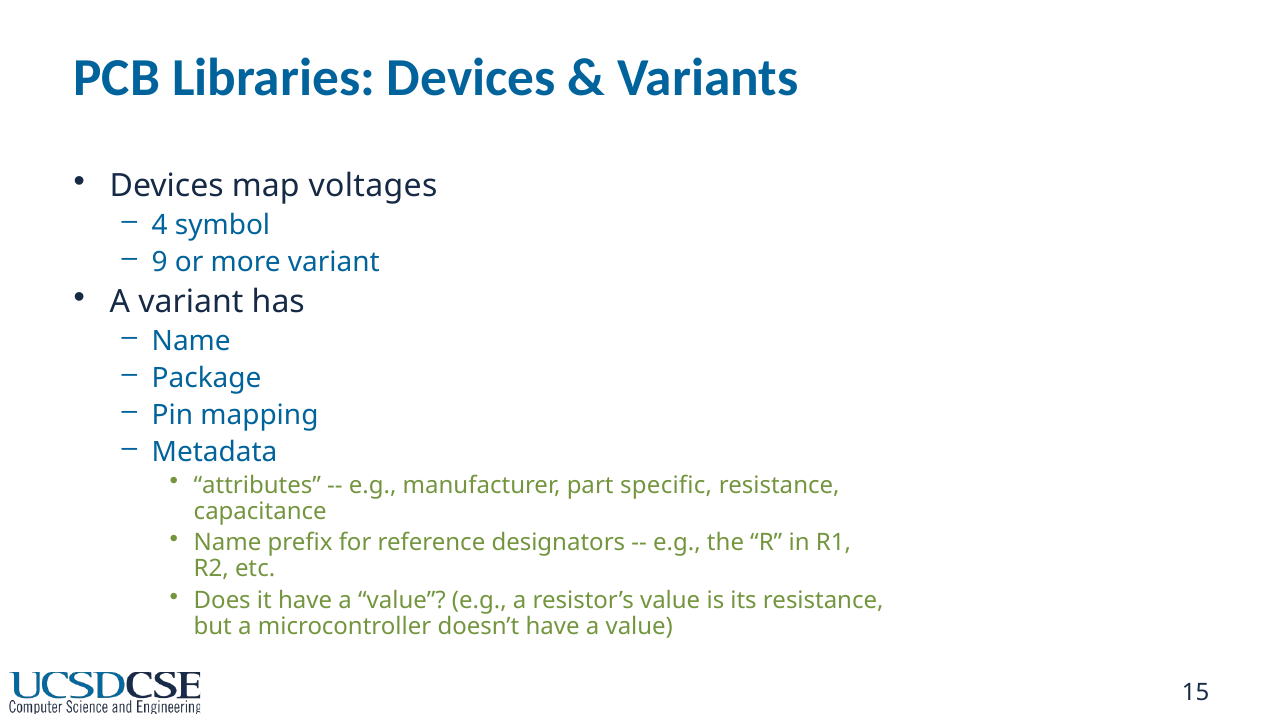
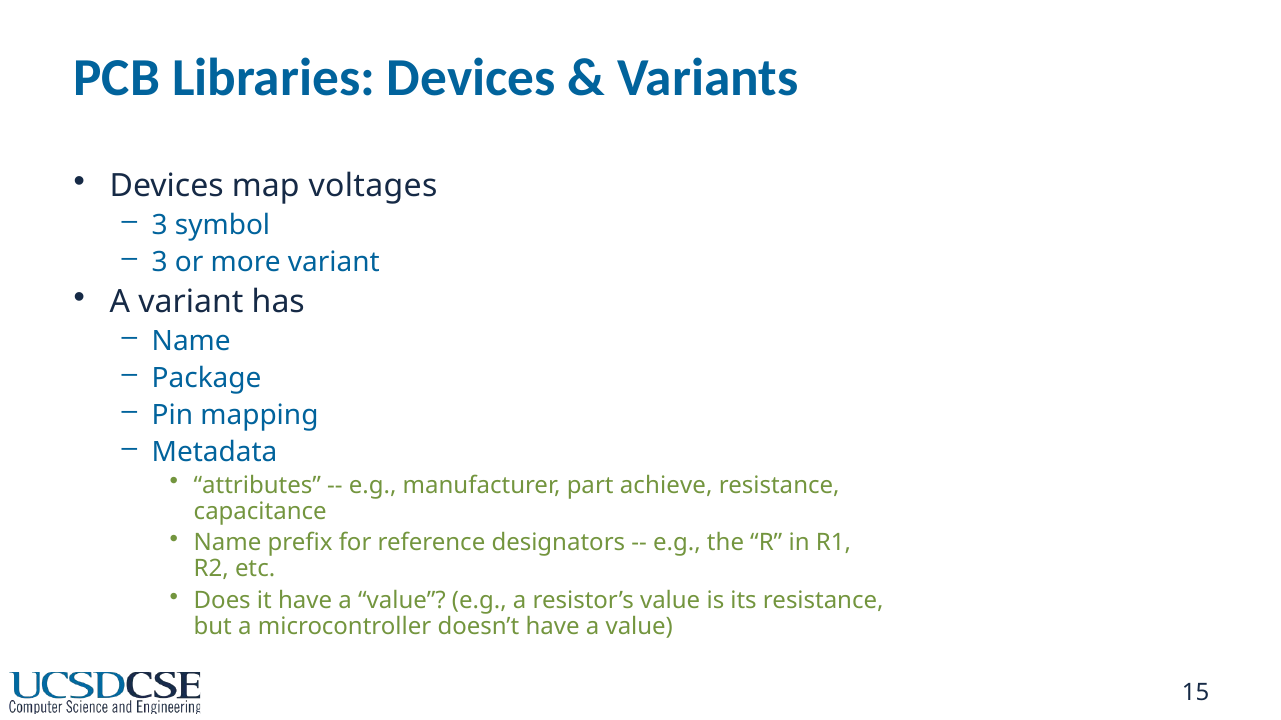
4 at (160, 225): 4 -> 3
9 at (160, 262): 9 -> 3
specific: specific -> achieve
